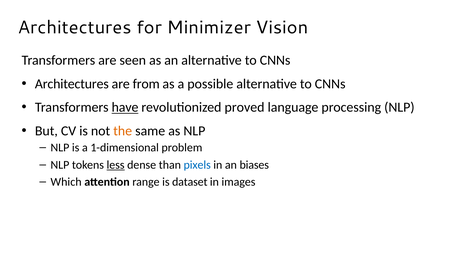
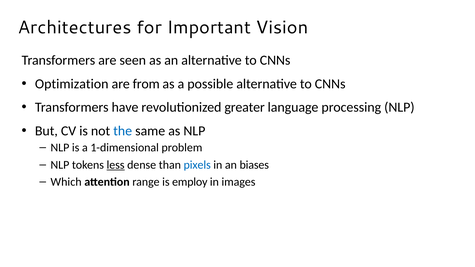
Minimizer: Minimizer -> Important
Architectures at (72, 84): Architectures -> Optimization
have underline: present -> none
proved: proved -> greater
the colour: orange -> blue
dataset: dataset -> employ
